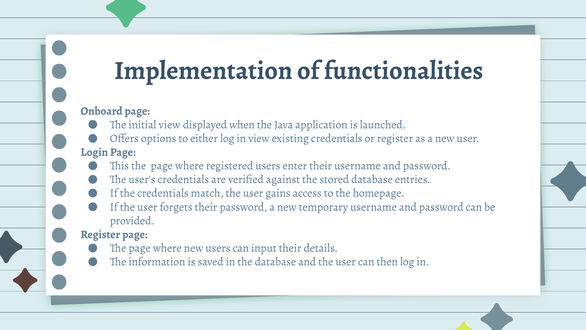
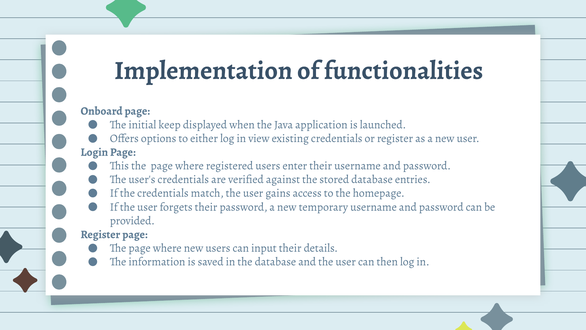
initial view: view -> keep
